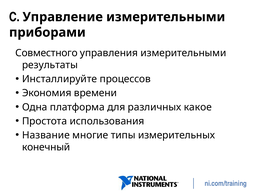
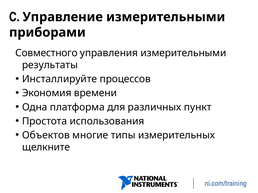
какое: какое -> пункт
Название: Название -> Объектов
конечный: конечный -> щелкните
